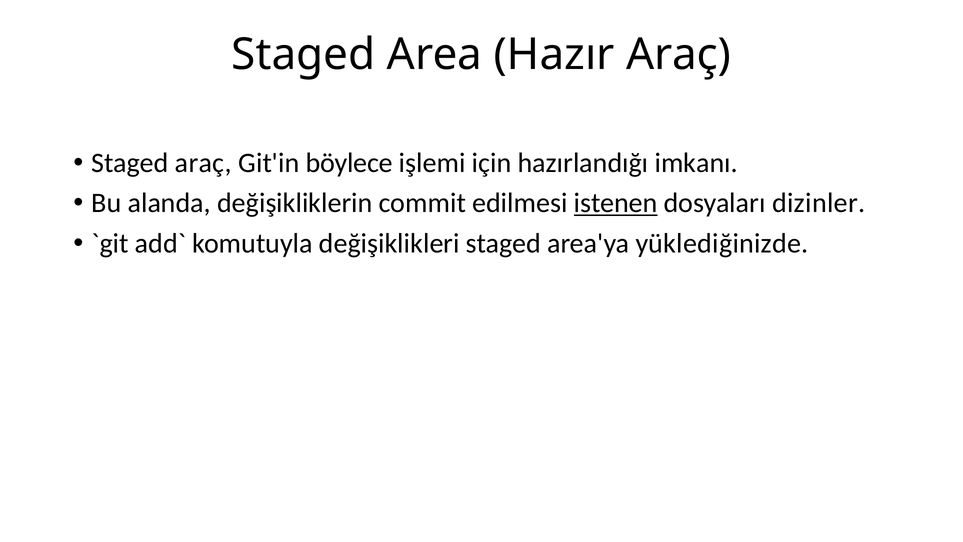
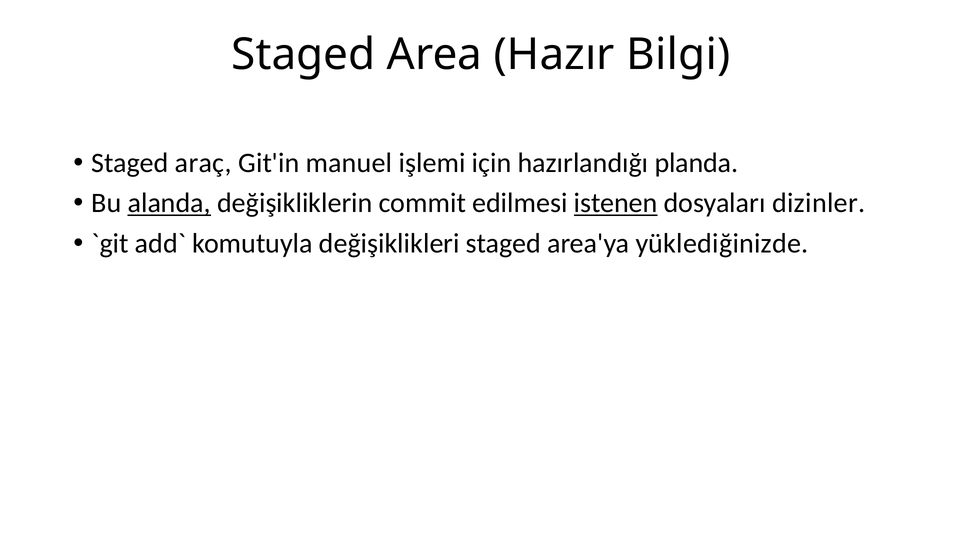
Hazır Araç: Araç -> Bilgi
böylece: böylece -> manuel
imkanı: imkanı -> planda
alanda underline: none -> present
